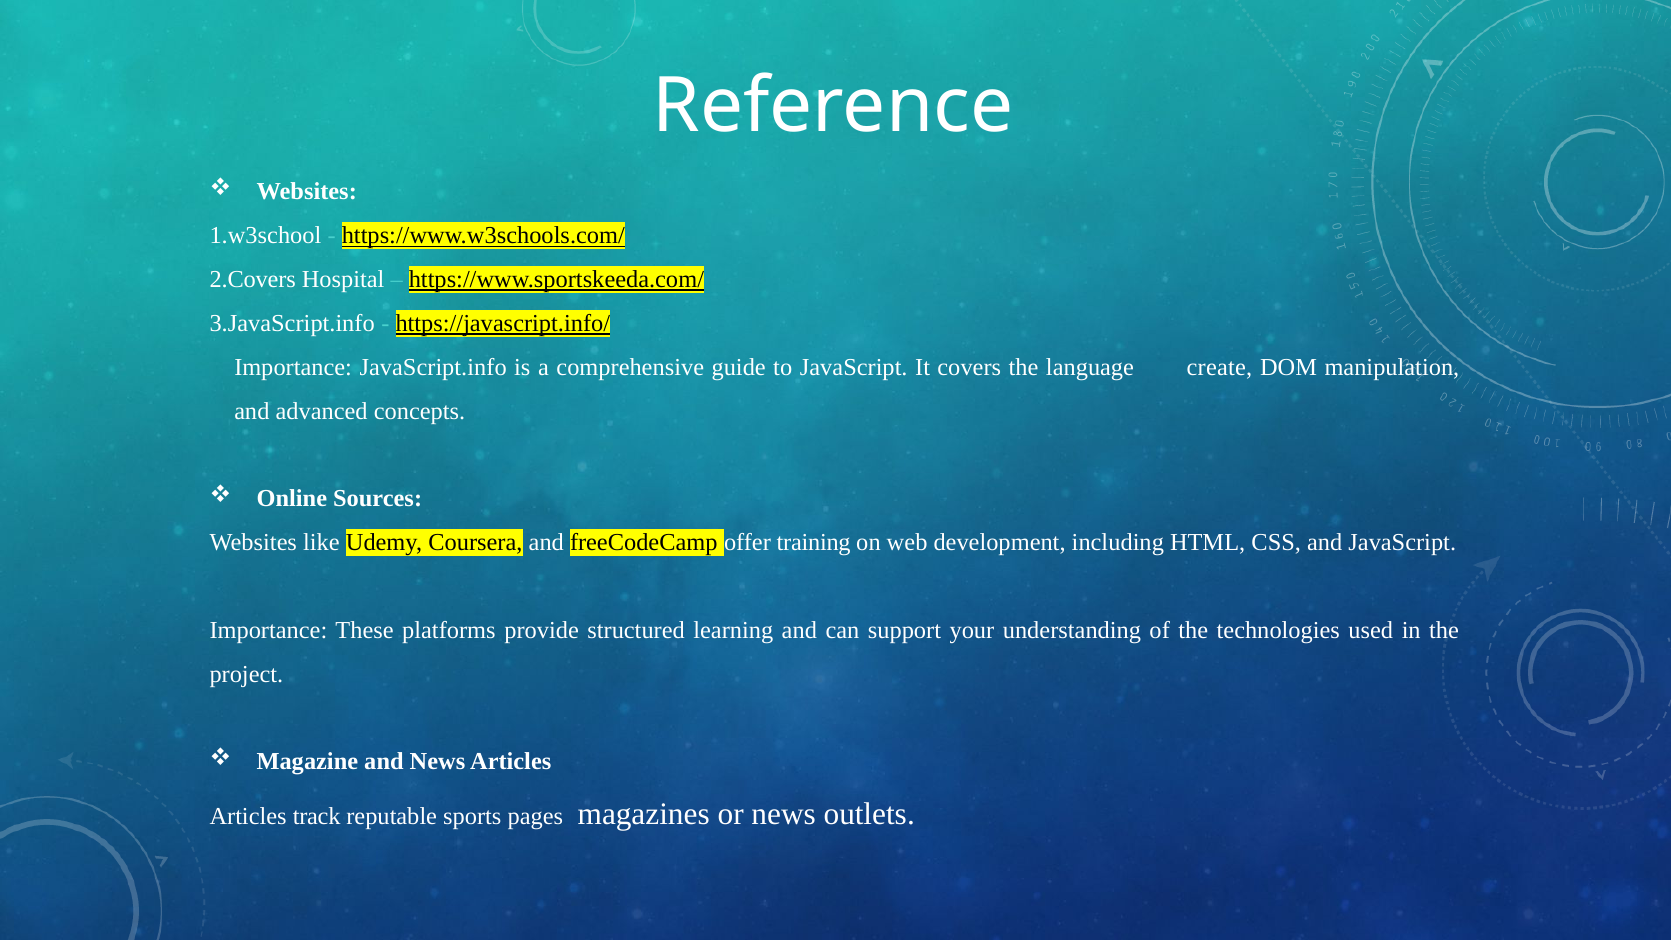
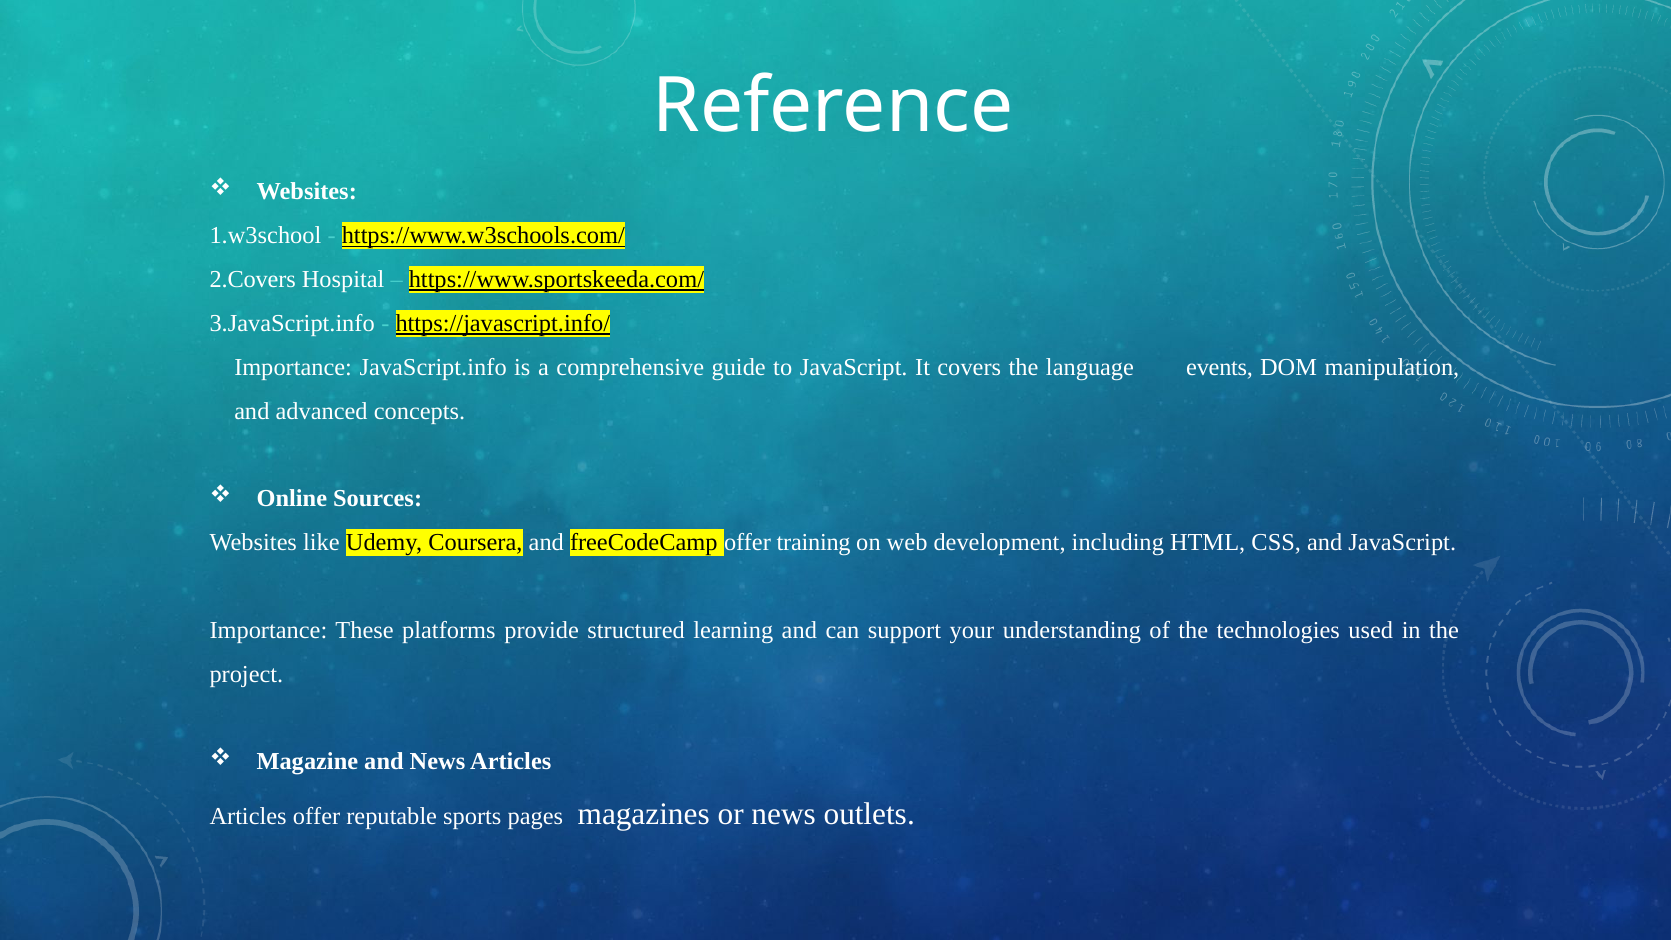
create: create -> events
Articles track: track -> offer
